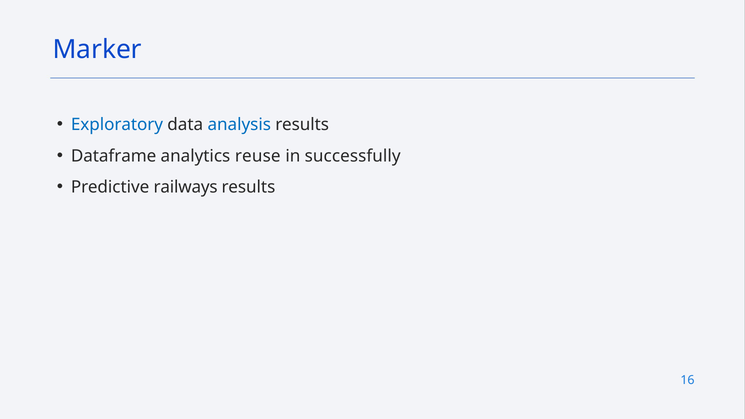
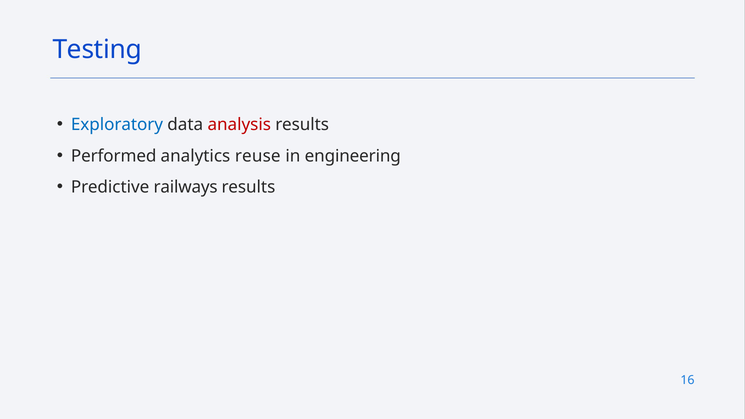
Marker: Marker -> Testing
analysis colour: blue -> red
Dataframe: Dataframe -> Performed
successfully: successfully -> engineering
